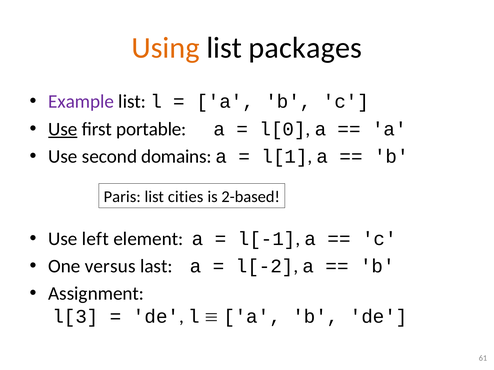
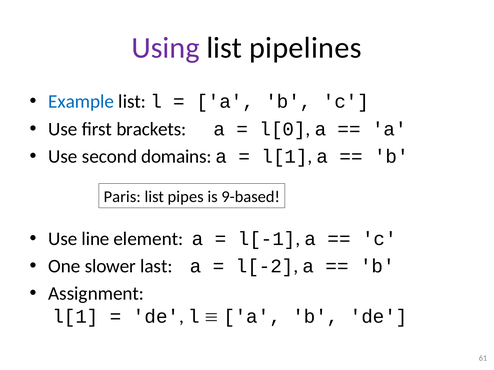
Using colour: orange -> purple
packages: packages -> pipelines
Example colour: purple -> blue
Use at (63, 129) underline: present -> none
portable: portable -> brackets
cities: cities -> pipes
2-based: 2-based -> 9-based
left: left -> line
versus: versus -> slower
l[3 at (75, 317): l[3 -> l[1
